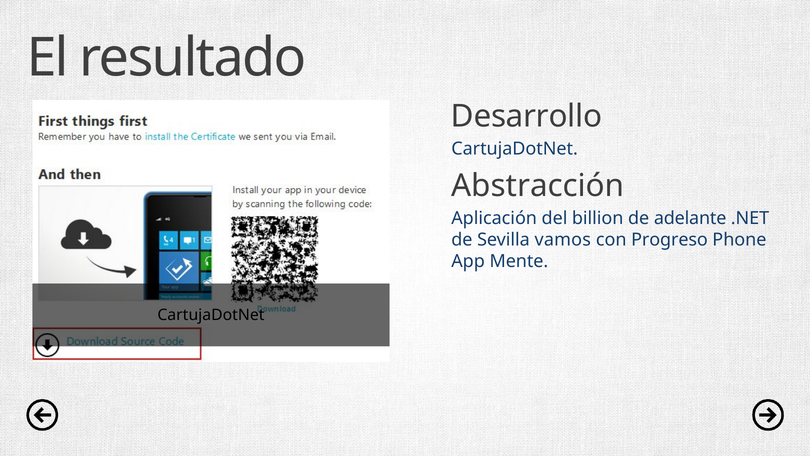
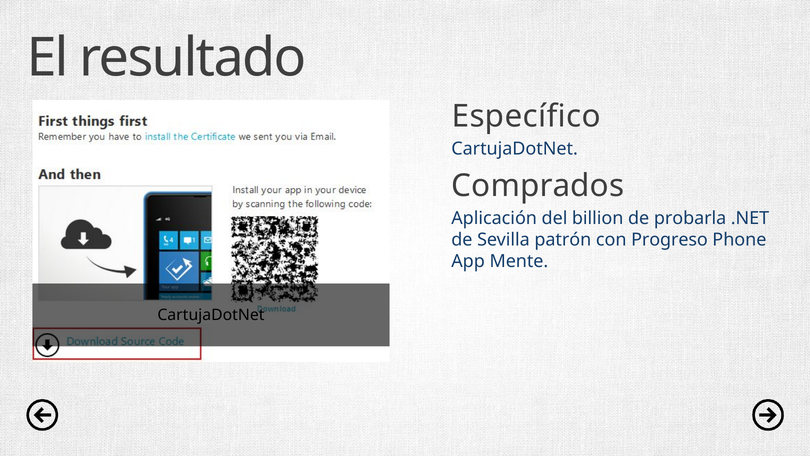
Desarrollo: Desarrollo -> Específico
Abstracción: Abstracción -> Comprados
adelante: adelante -> probarla
vamos: vamos -> patrón
